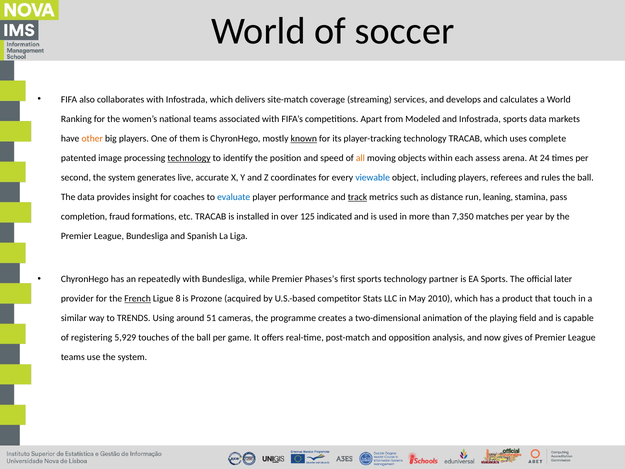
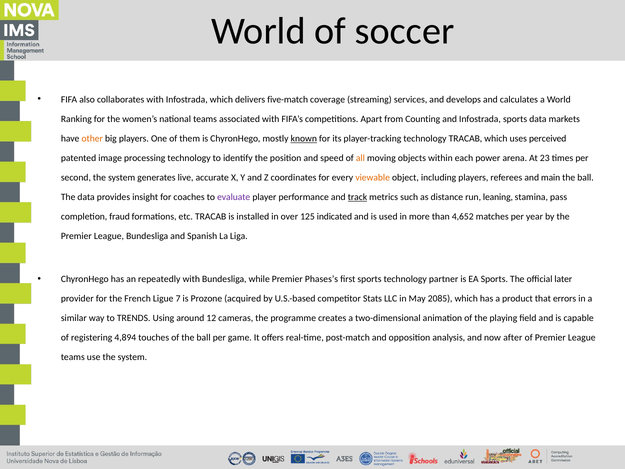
site-match: site-match -> five-match
Modeled: Modeled -> Counting
complete: complete -> perceived
technology at (189, 158) underline: present -> none
assess: assess -> power
24: 24 -> 23
viewable colour: blue -> orange
rules: rules -> main
evaluate colour: blue -> purple
7,350: 7,350 -> 4,652
French underline: present -> none
8: 8 -> 7
2010: 2010 -> 2085
touch: touch -> errors
51: 51 -> 12
5,929: 5,929 -> 4,894
gives: gives -> after
